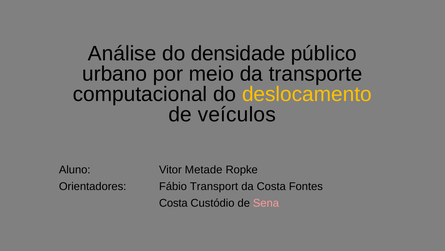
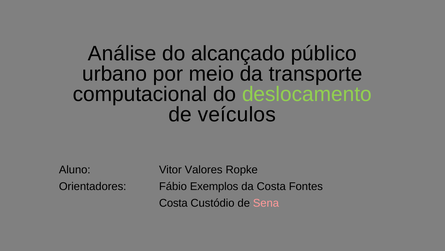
densidade: densidade -> alcançado
deslocamento colour: yellow -> light green
Metade: Metade -> Valores
Transport: Transport -> Exemplos
